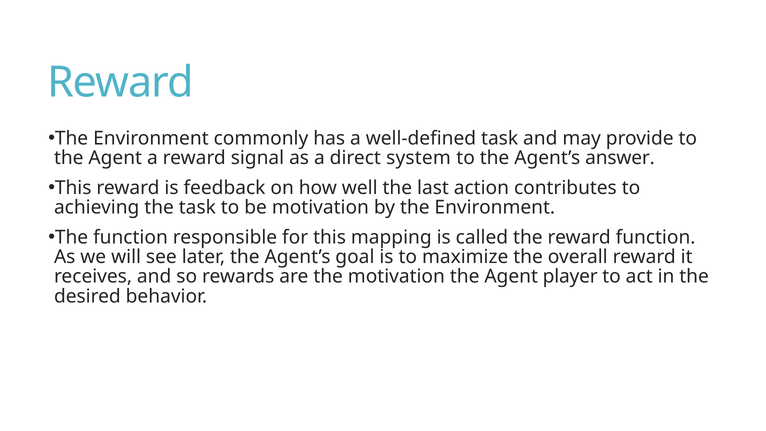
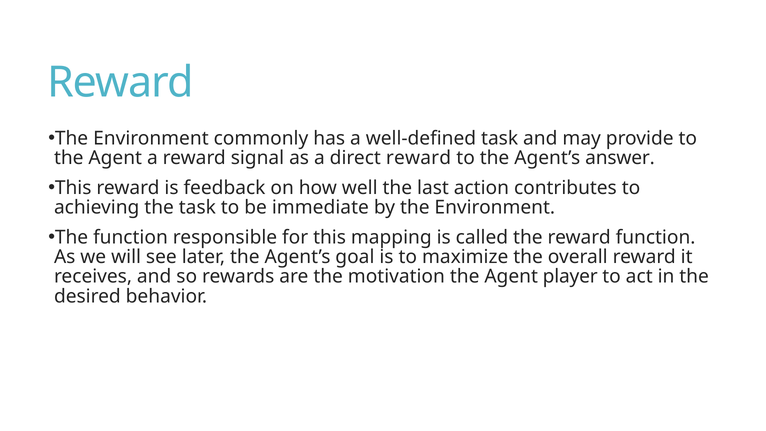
direct system: system -> reward
be motivation: motivation -> immediate
